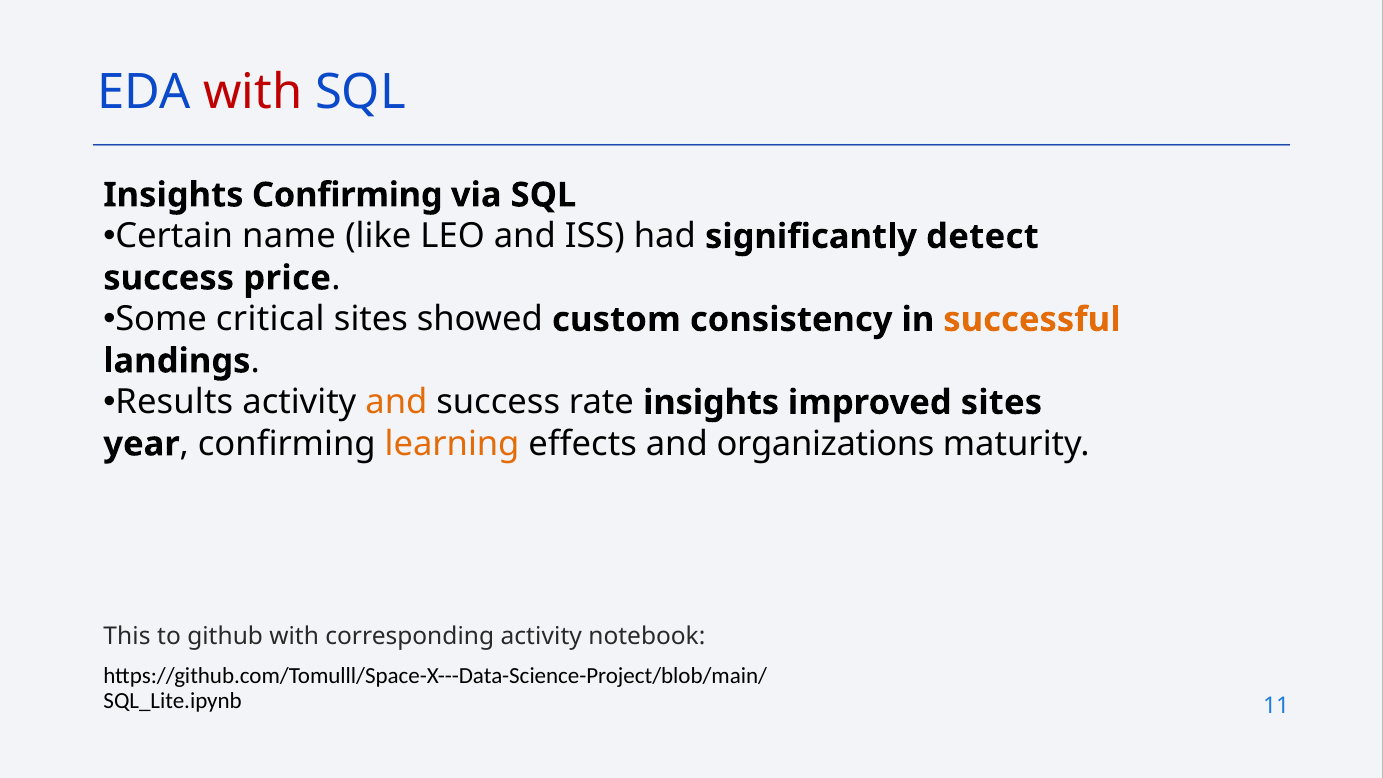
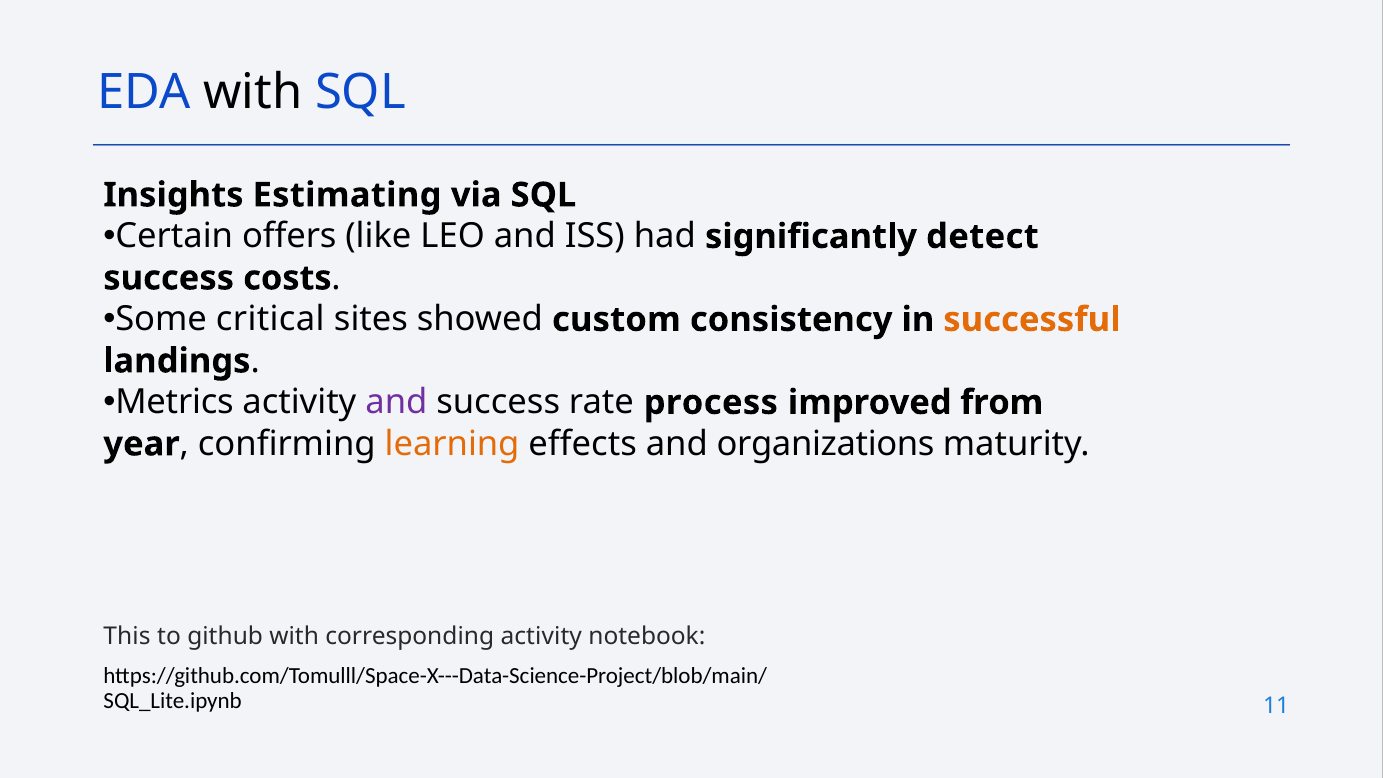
with at (253, 92) colour: red -> black
Insights Confirming: Confirming -> Estimating
name: name -> offers
price: price -> costs
Results: Results -> Metrics
and at (396, 403) colour: orange -> purple
rate insights: insights -> process
improved sites: sites -> from
